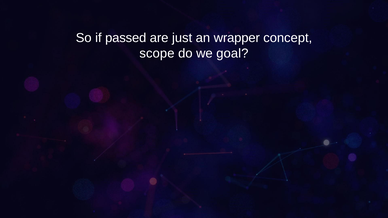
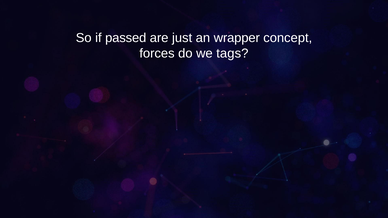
scope: scope -> forces
goal: goal -> tags
